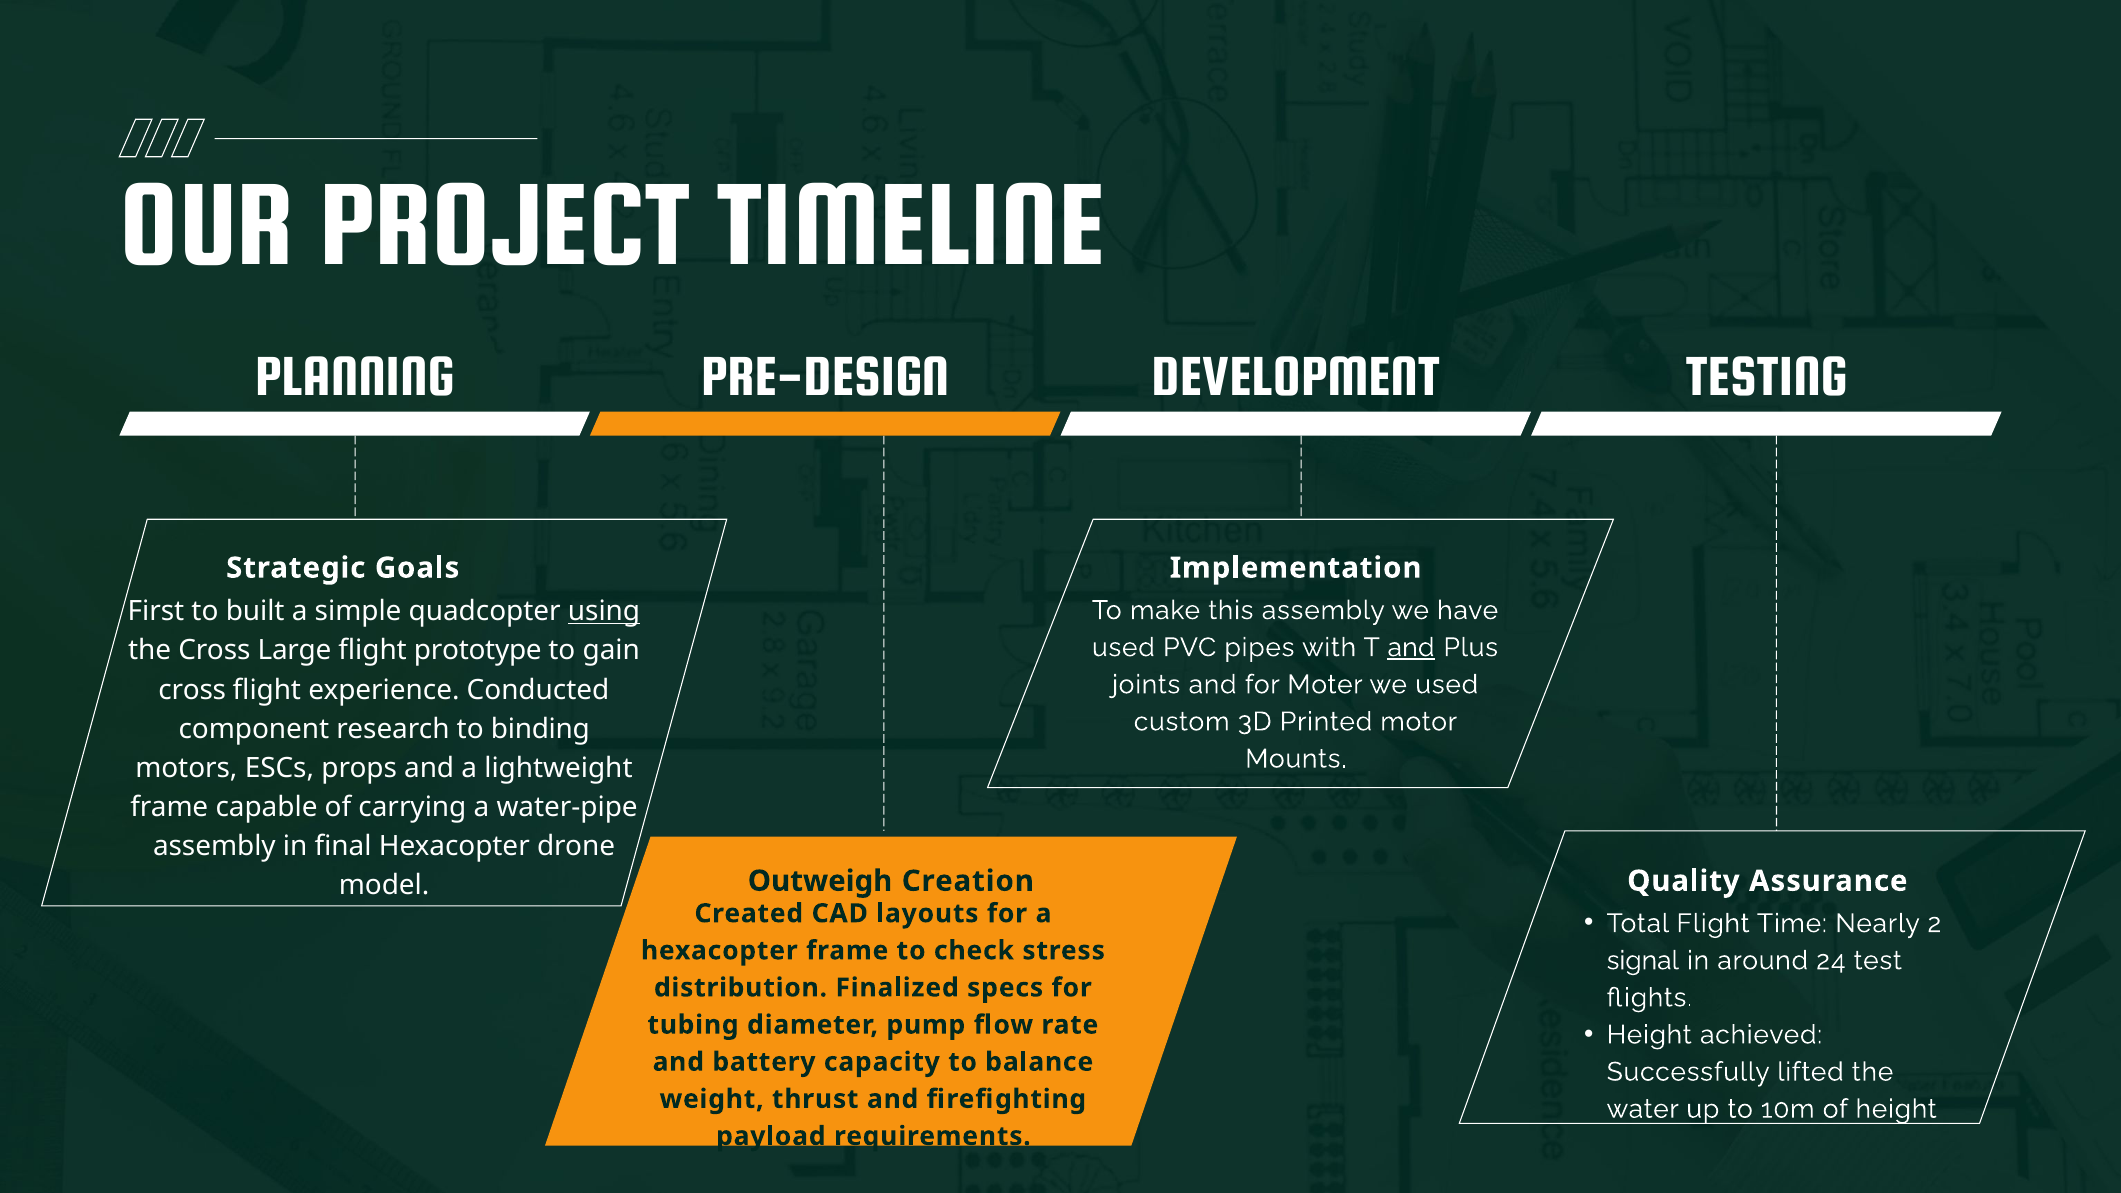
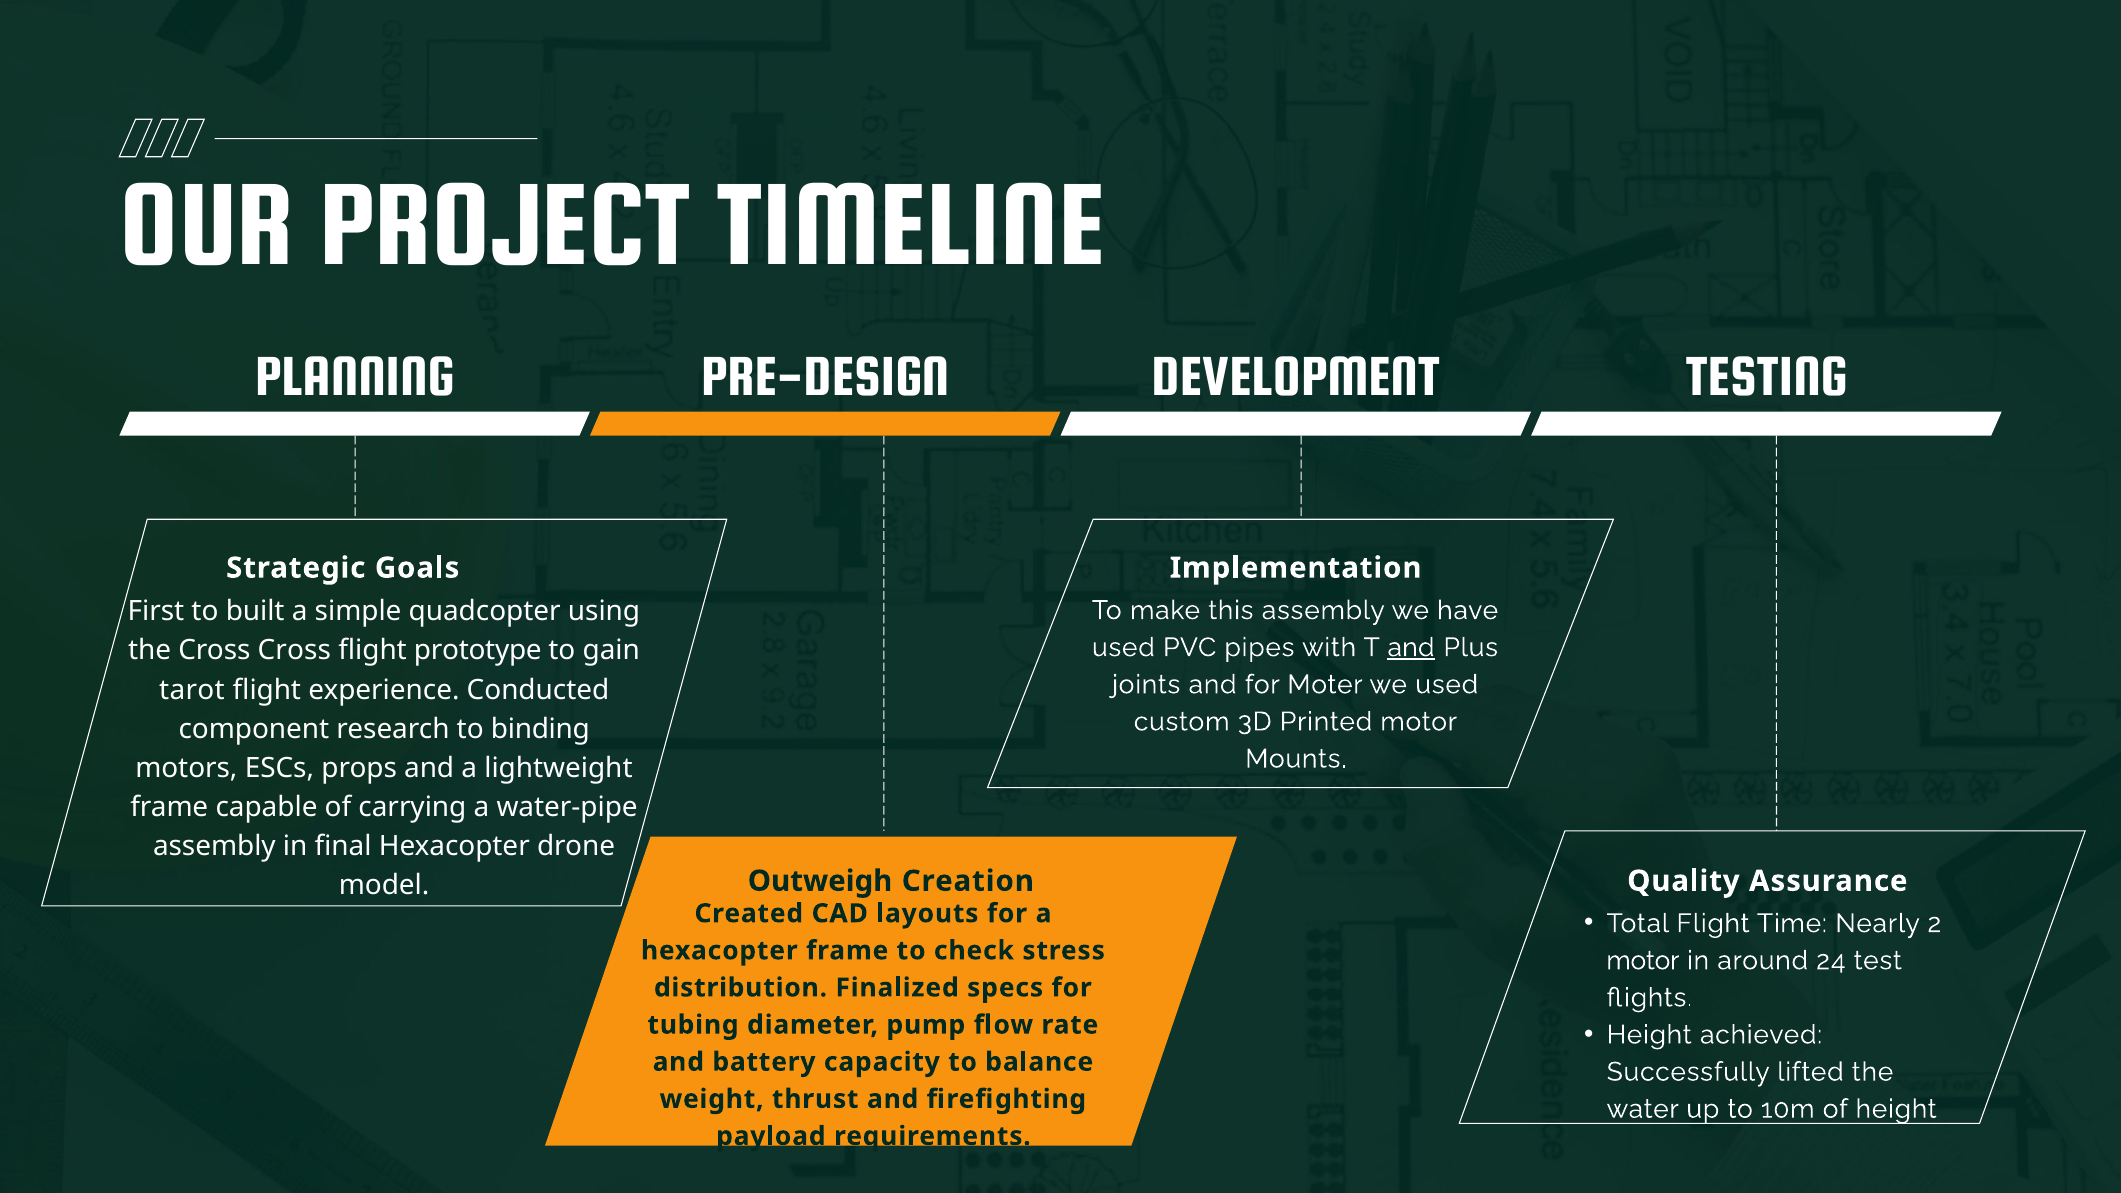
using underline: present -> none
Cross Large: Large -> Cross
cross at (192, 690): cross -> tarot
signal at (1643, 961): signal -> motor
